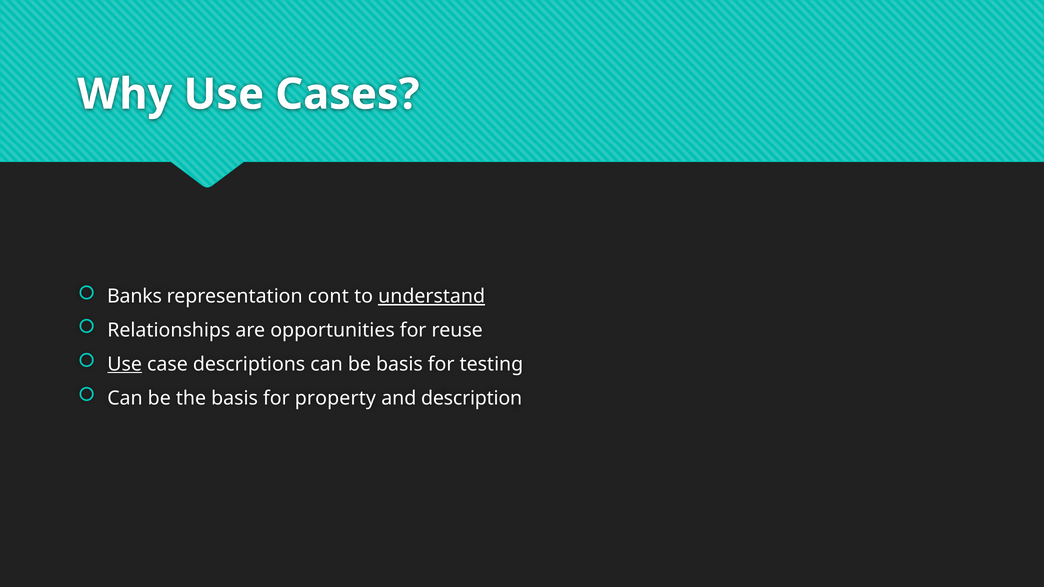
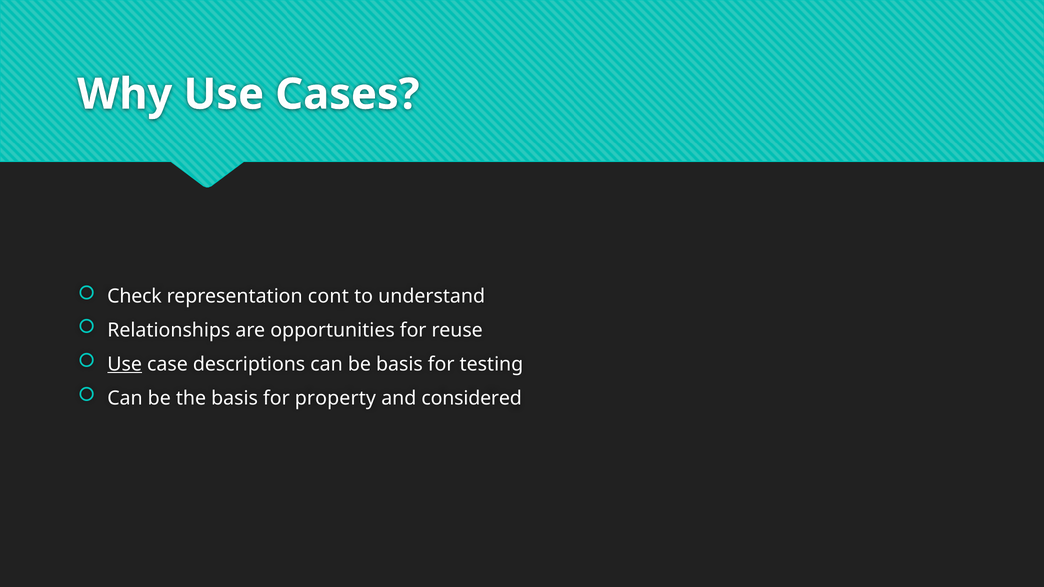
Banks: Banks -> Check
understand underline: present -> none
description: description -> considered
